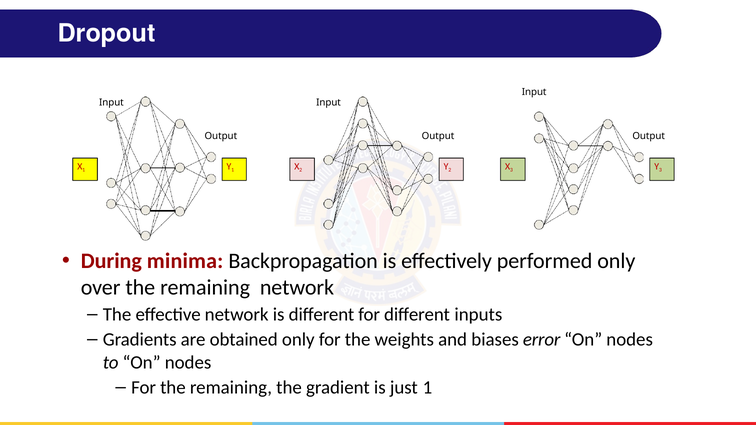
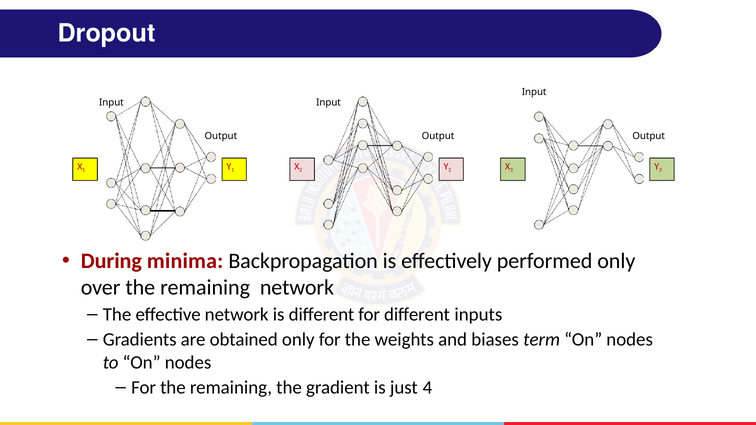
error: error -> term
just 1: 1 -> 4
